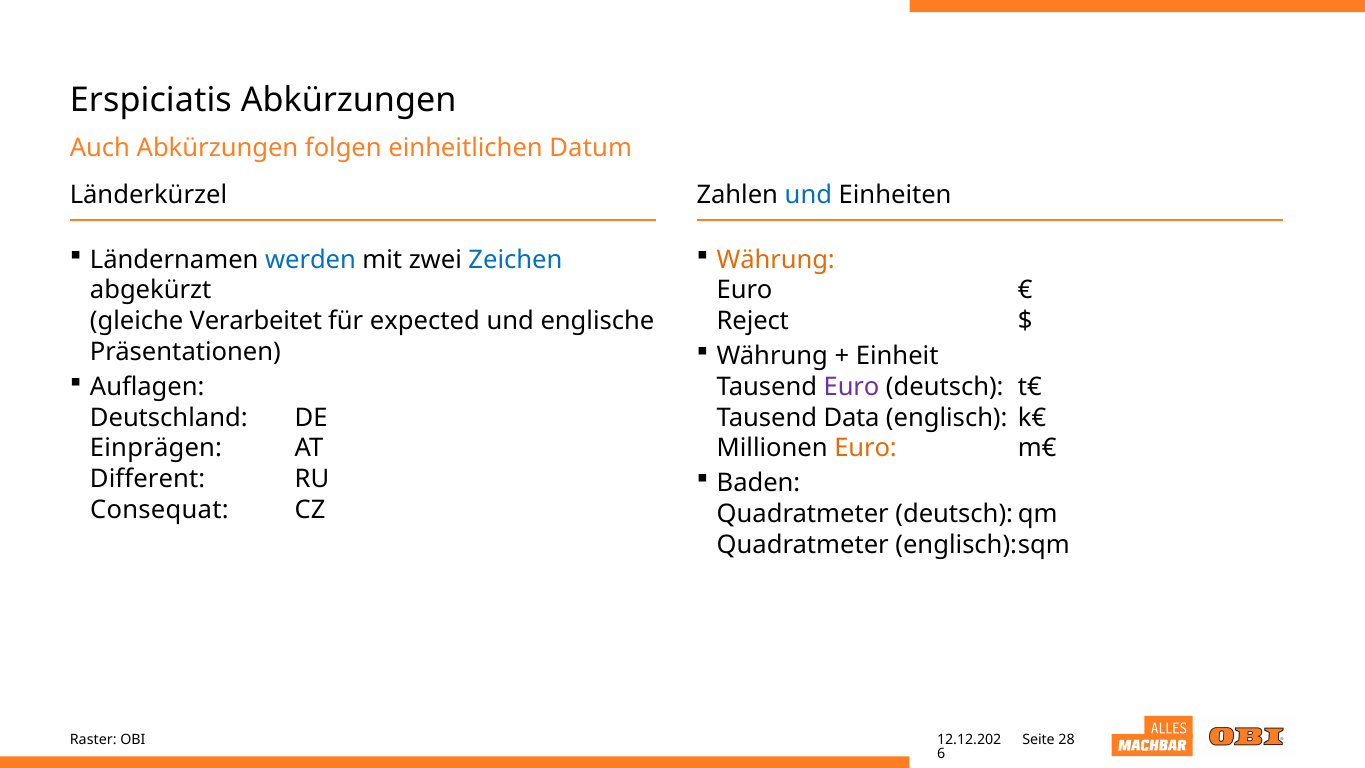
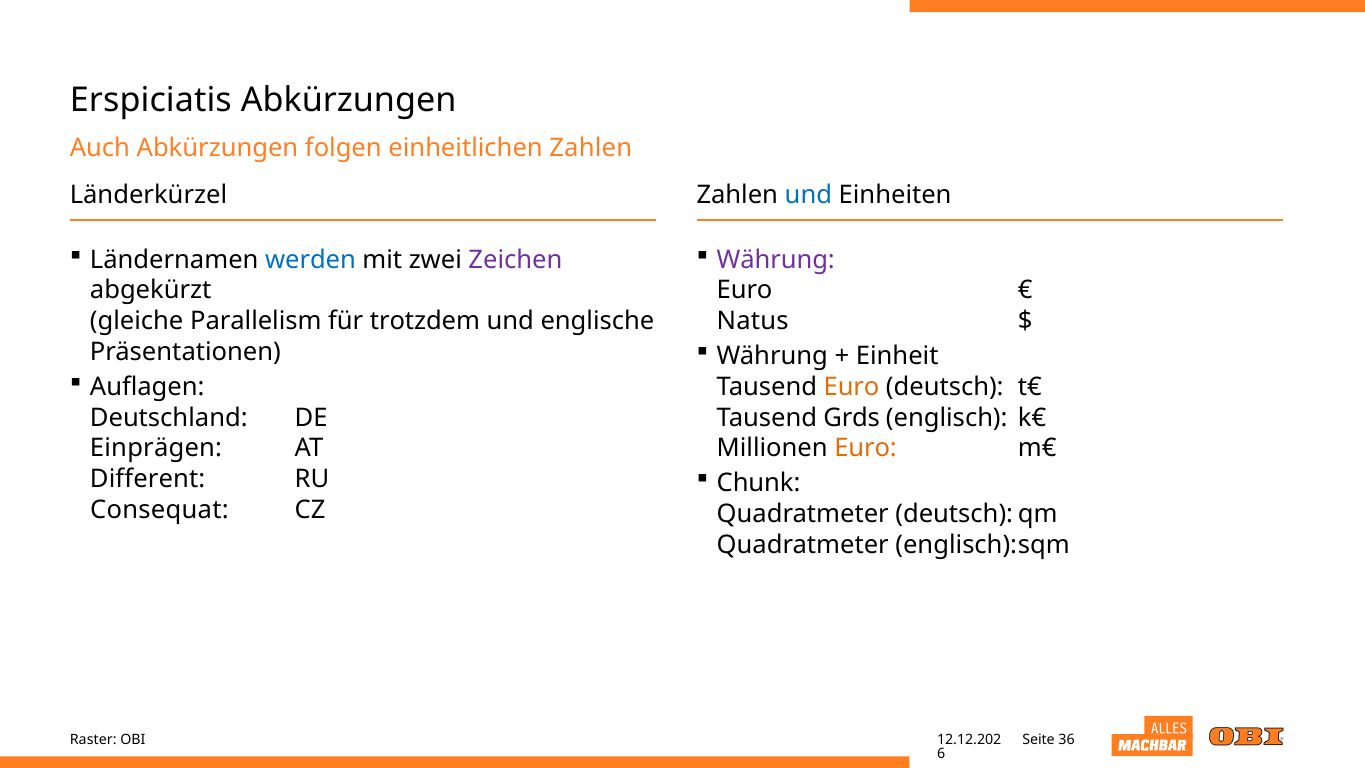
einheitlichen Datum: Datum -> Zahlen
Zeichen colour: blue -> purple
Währung at (776, 260) colour: orange -> purple
Verarbeitet: Verarbeitet -> Parallelism
expected: expected -> trotzdem
Reject: Reject -> Natus
Euro at (852, 387) colour: purple -> orange
Data: Data -> Grds
Baden: Baden -> Chunk
28: 28 -> 36
